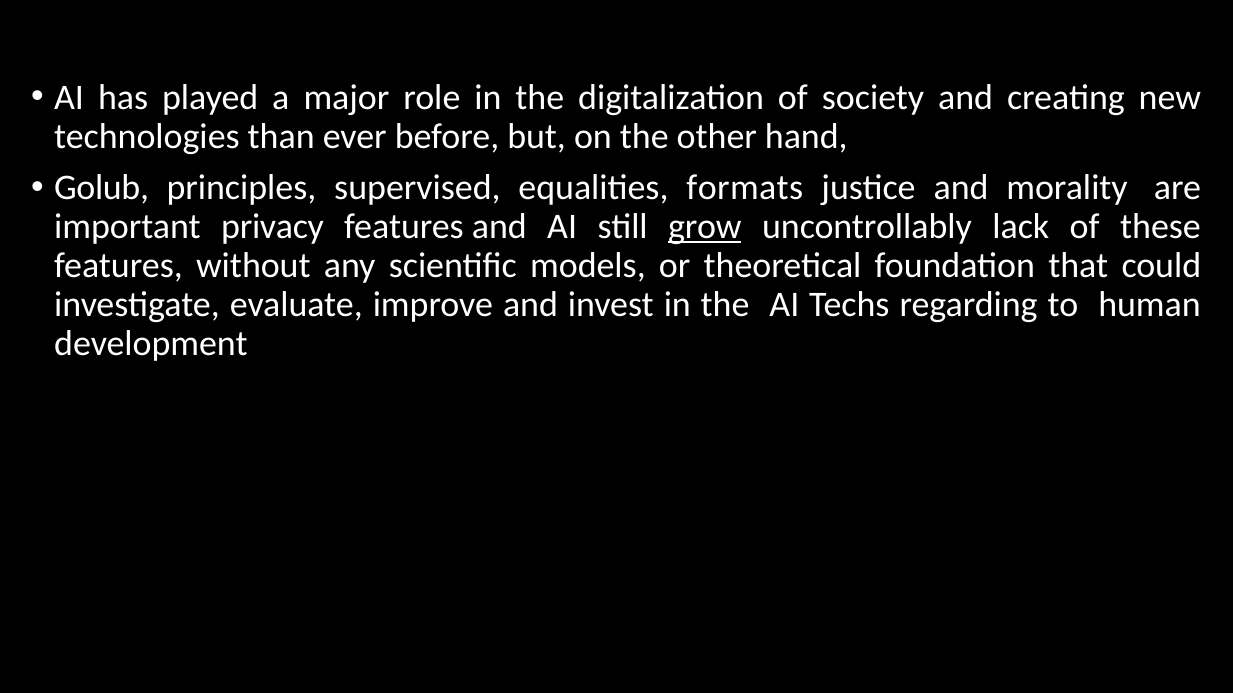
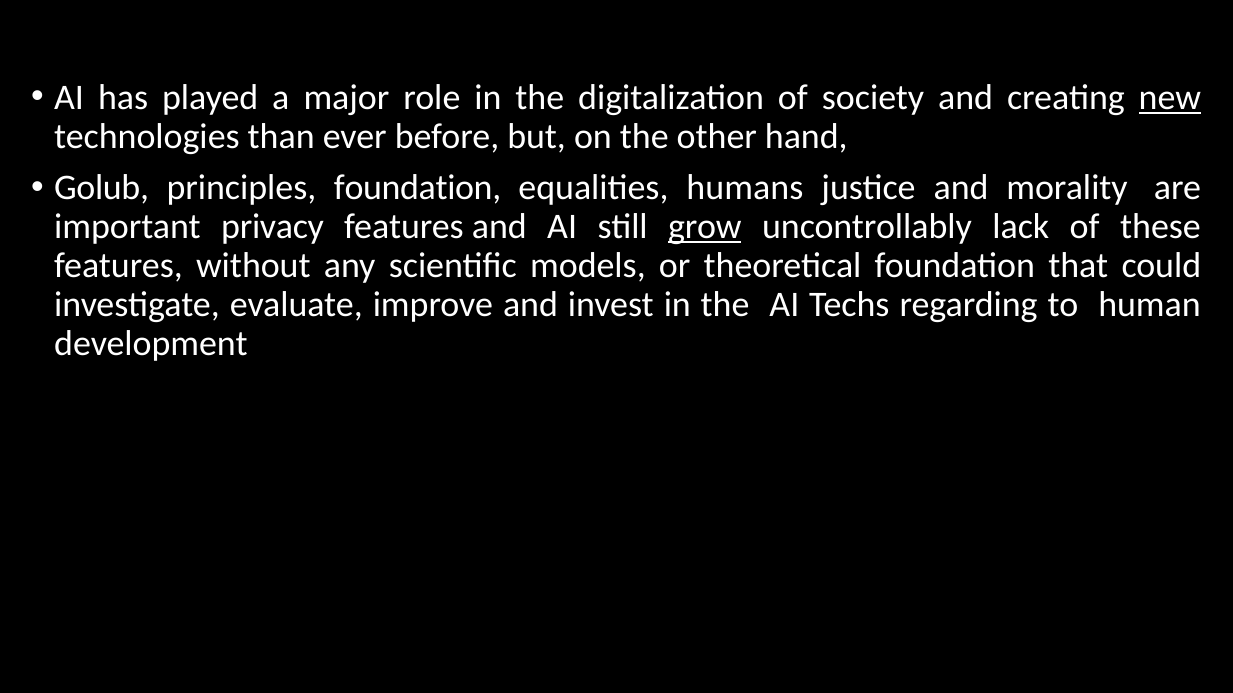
new underline: none -> present
principles supervised: supervised -> foundation
formats: formats -> humans
